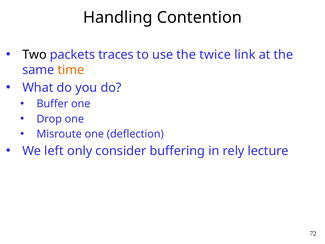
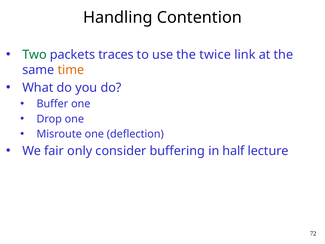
Two colour: black -> green
left: left -> fair
rely: rely -> half
